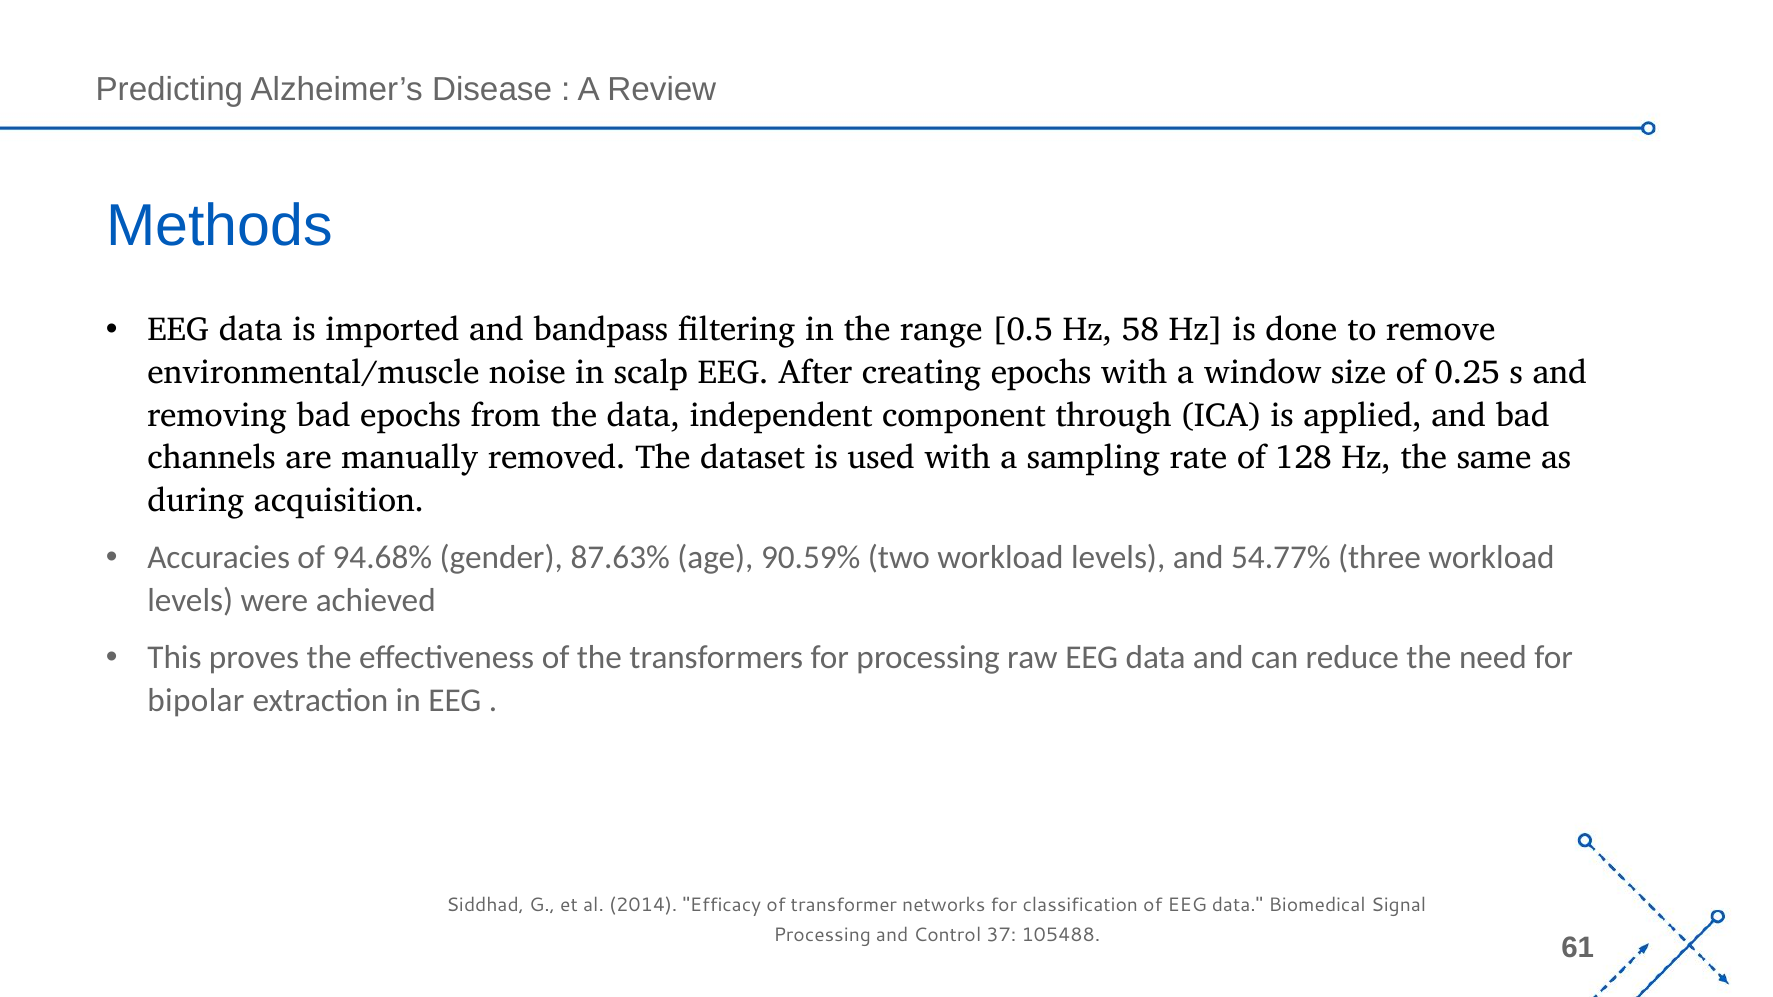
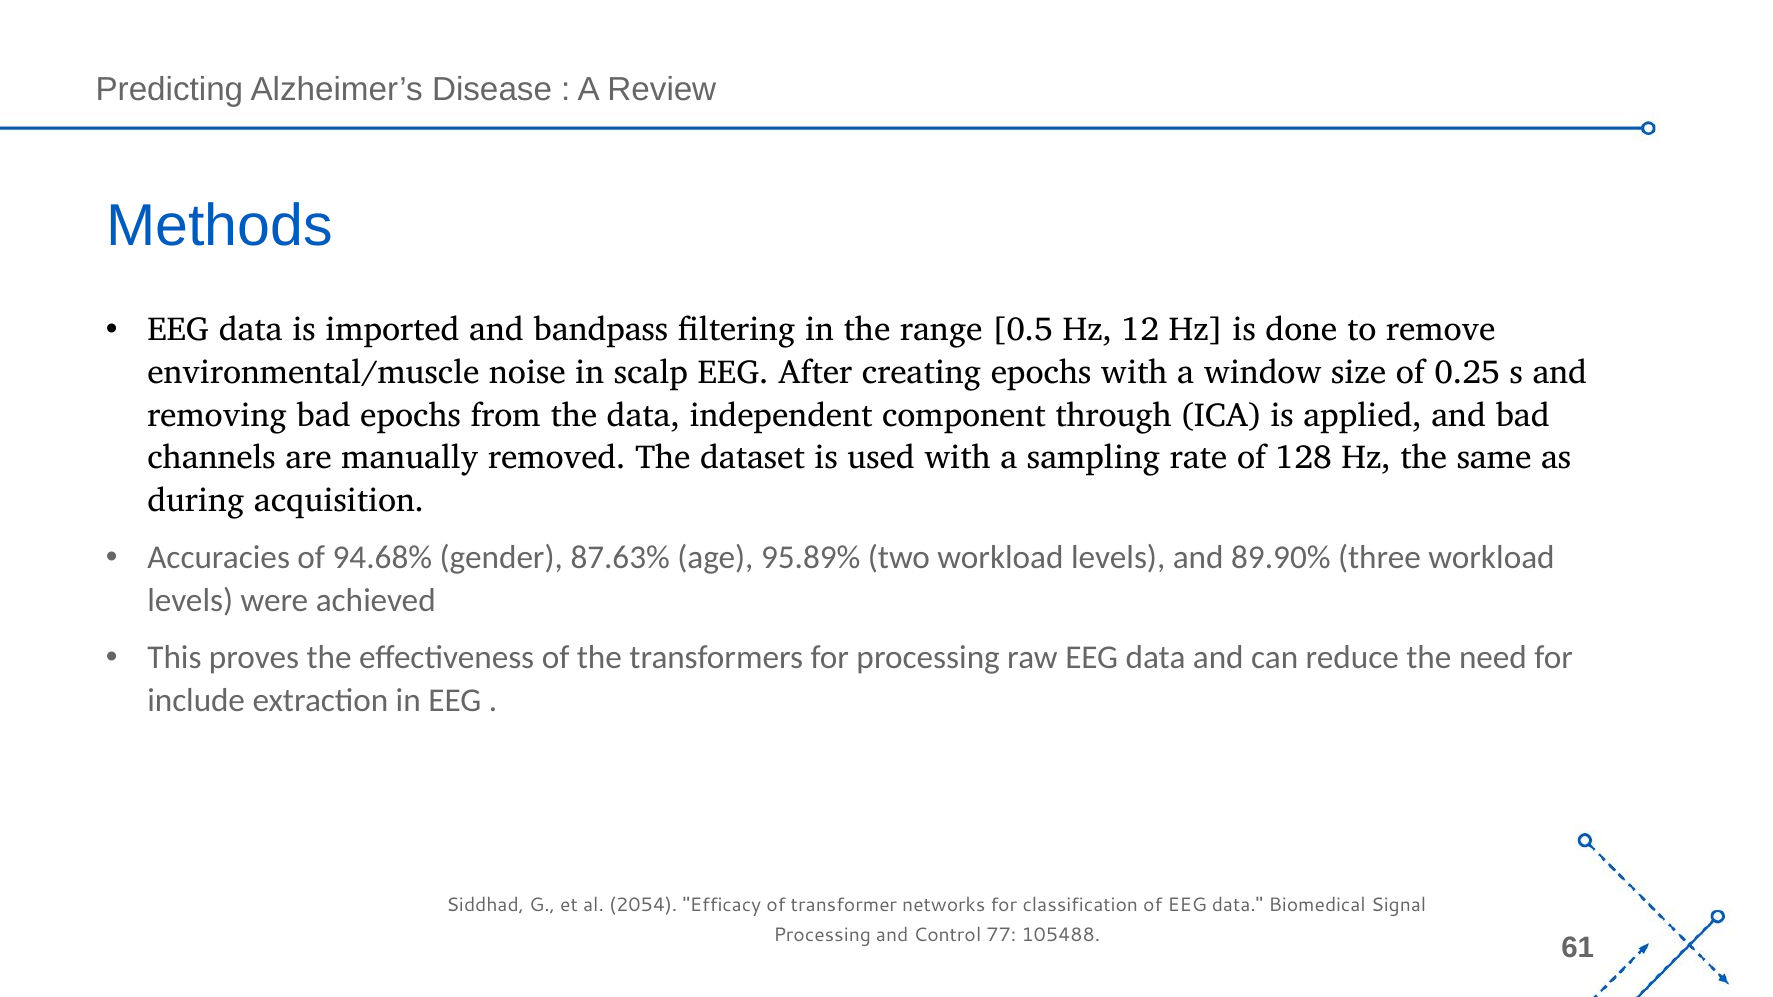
58: 58 -> 12
90.59%: 90.59% -> 95.89%
54.77%: 54.77% -> 89.90%
bipolar: bipolar -> include
2014: 2014 -> 2054
37: 37 -> 77
